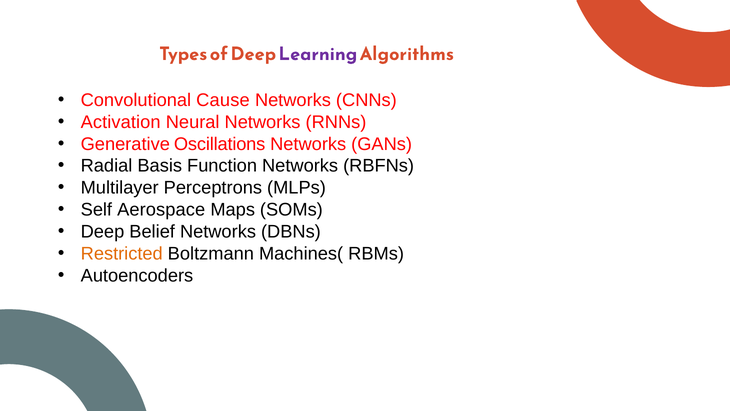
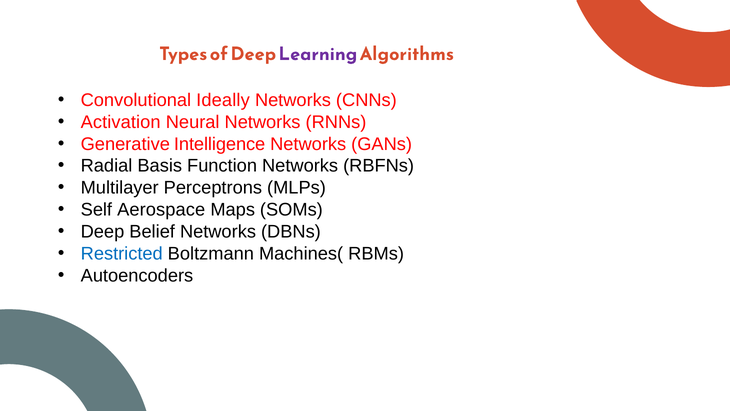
Cause: Cause -> Ideally
Oscillations: Oscillations -> Intelligence
Restricted colour: orange -> blue
